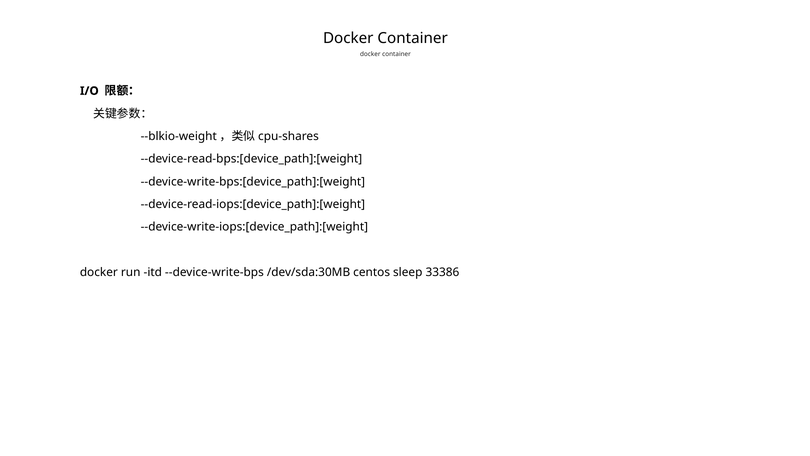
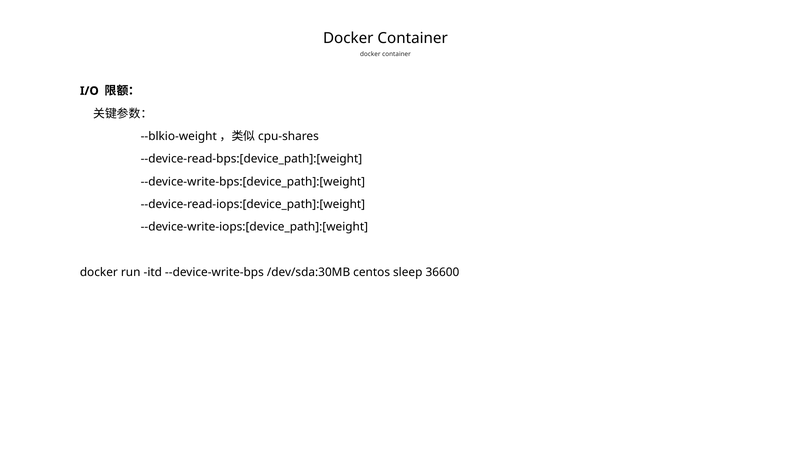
33386: 33386 -> 36600
